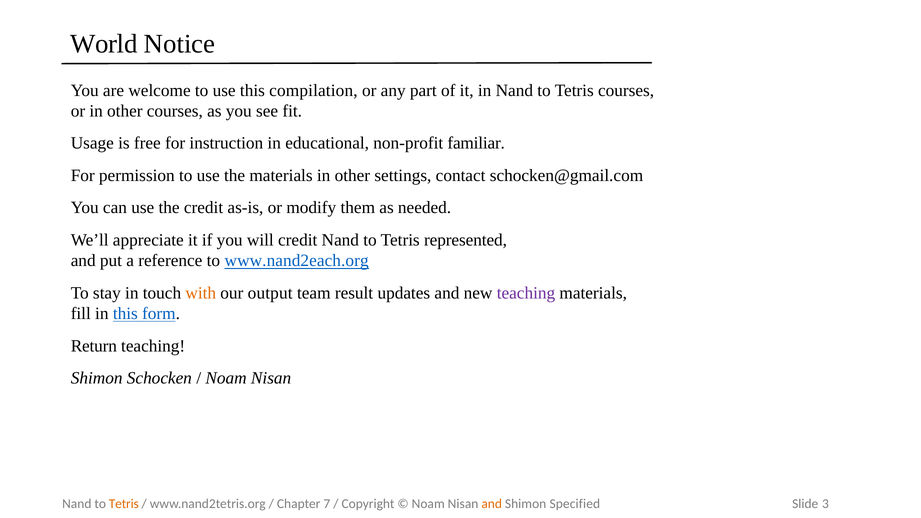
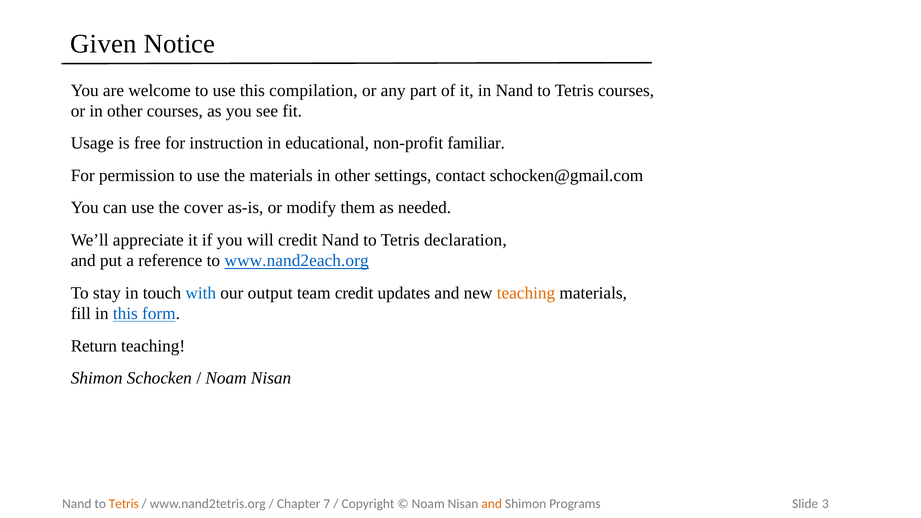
World: World -> Given
the credit: credit -> cover
represented: represented -> declaration
with colour: orange -> blue
team result: result -> credit
teaching at (526, 293) colour: purple -> orange
Specified: Specified -> Programs
